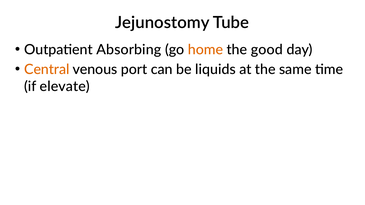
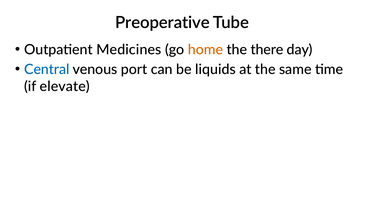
Jejunostomy: Jejunostomy -> Preoperative
Absorbing: Absorbing -> Medicines
good: good -> there
Central colour: orange -> blue
